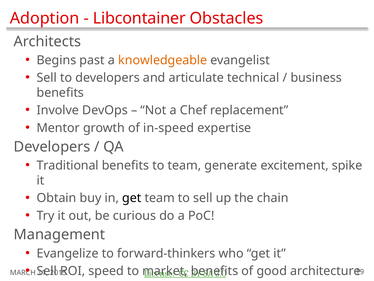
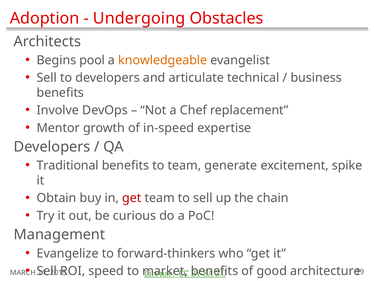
Libcontainer: Libcontainer -> Undergoing
past: past -> pool
get at (132, 198) colour: black -> red
